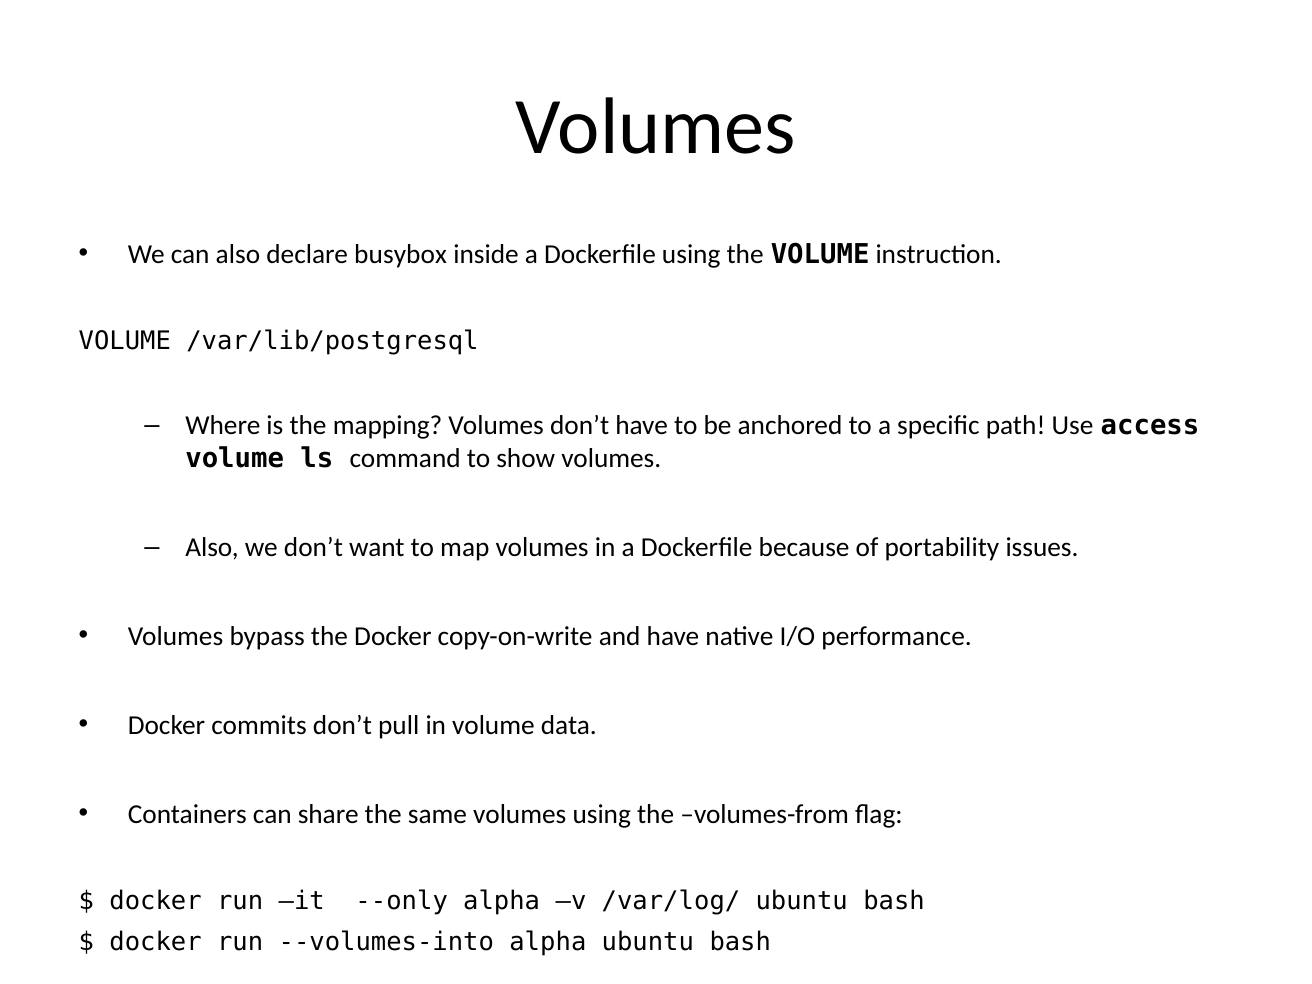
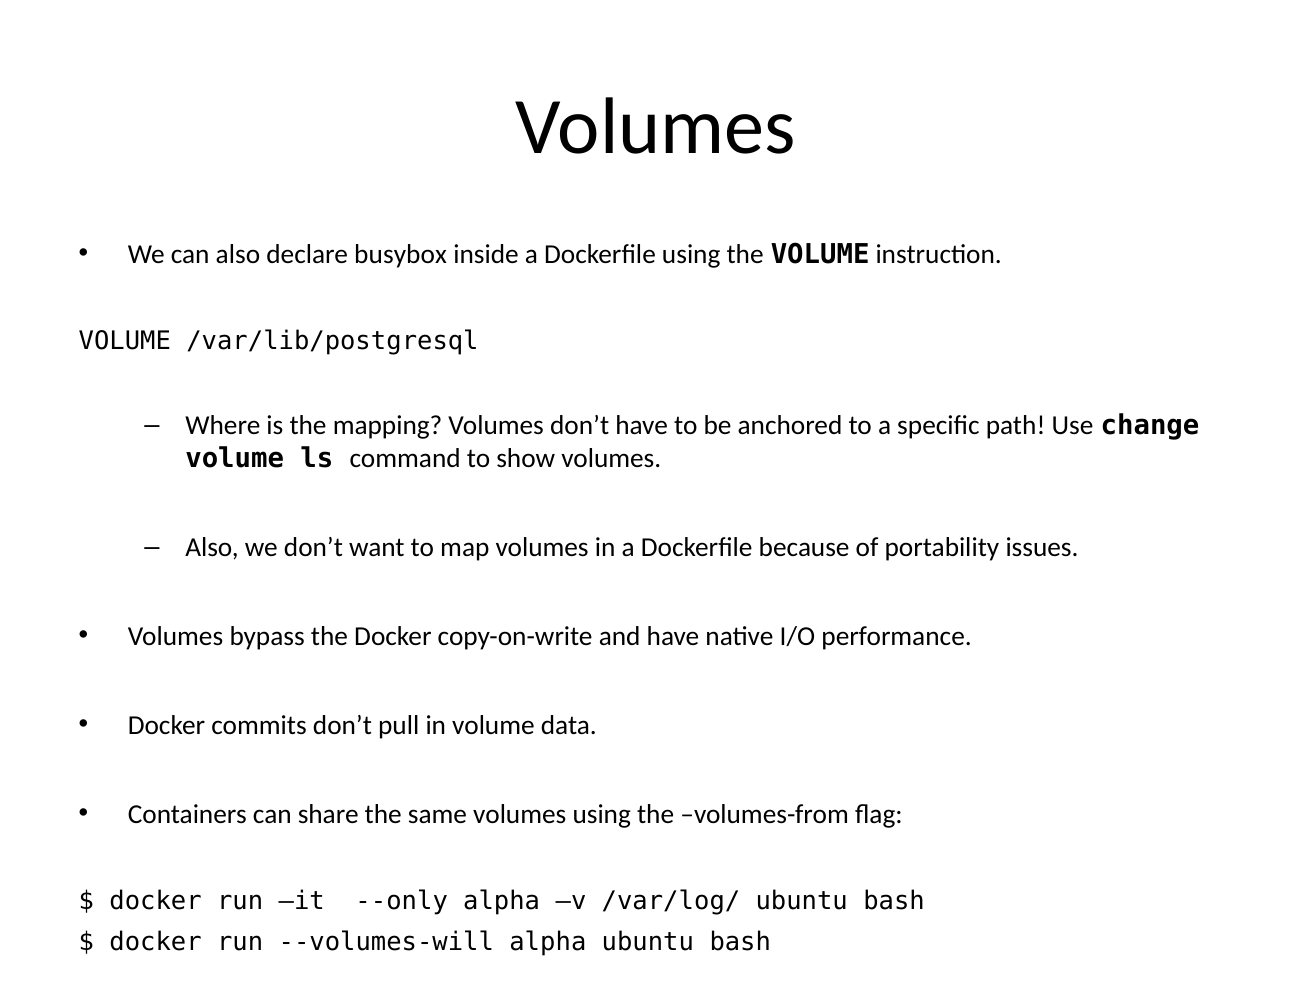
access: access -> change
--volumes-into: --volumes-into -> --volumes-will
